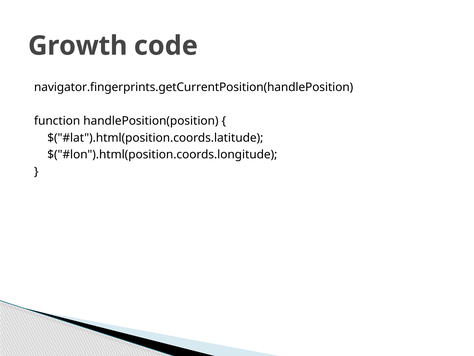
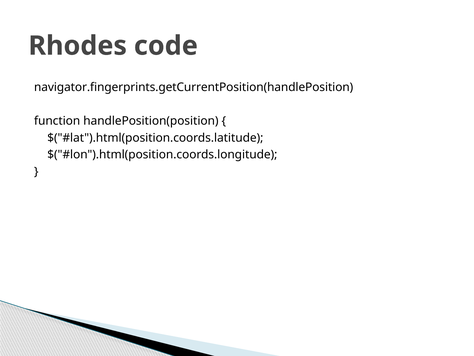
Growth: Growth -> Rhodes
